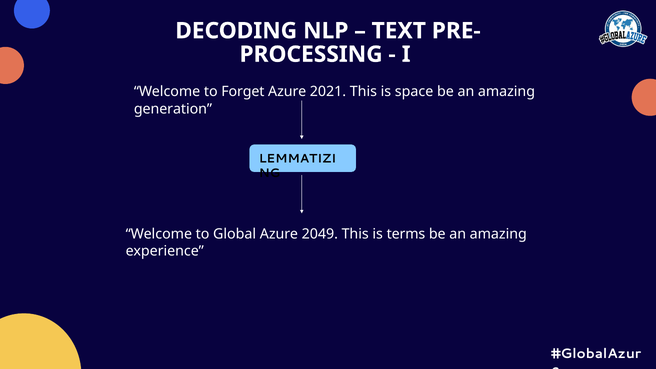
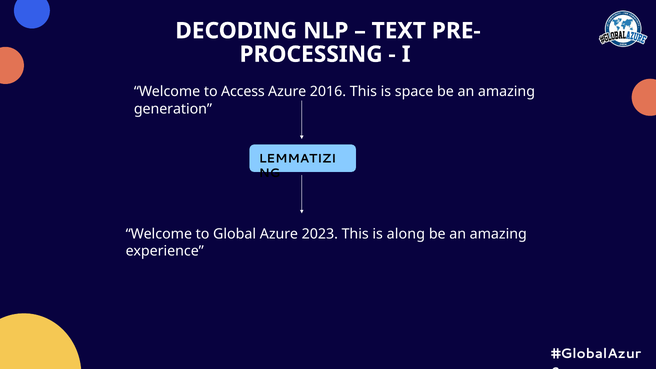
Forget: Forget -> Access
2021: 2021 -> 2016
2049: 2049 -> 2023
terms: terms -> along
